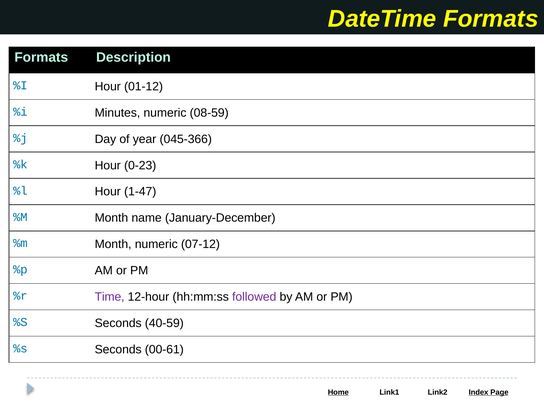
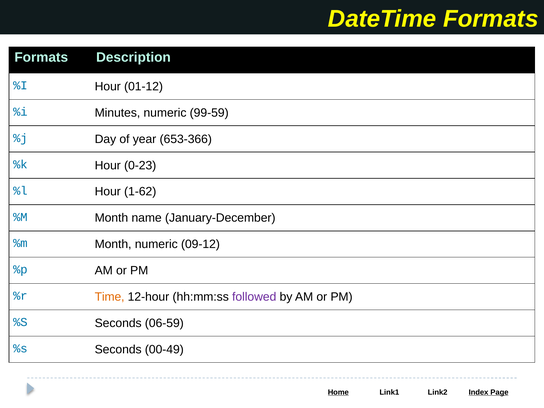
08-59: 08-59 -> 99-59
045-366: 045-366 -> 653-366
1-47: 1-47 -> 1-62
07-12: 07-12 -> 09-12
Time colour: purple -> orange
40-59: 40-59 -> 06-59
00-61: 00-61 -> 00-49
